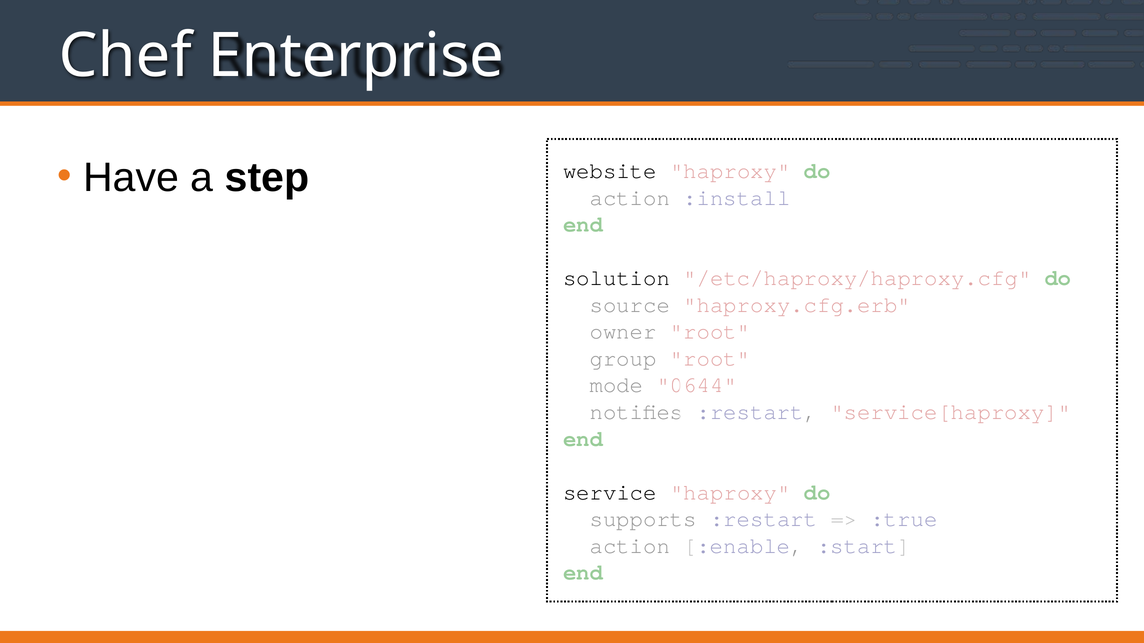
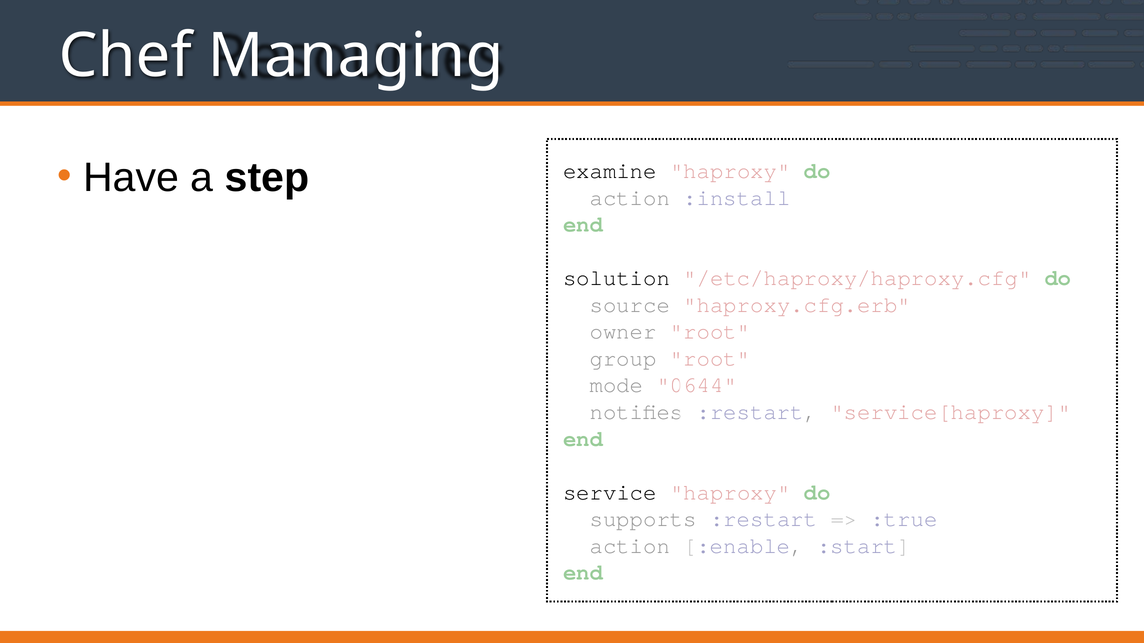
Enterprise: Enterprise -> Managing
website: website -> examine
